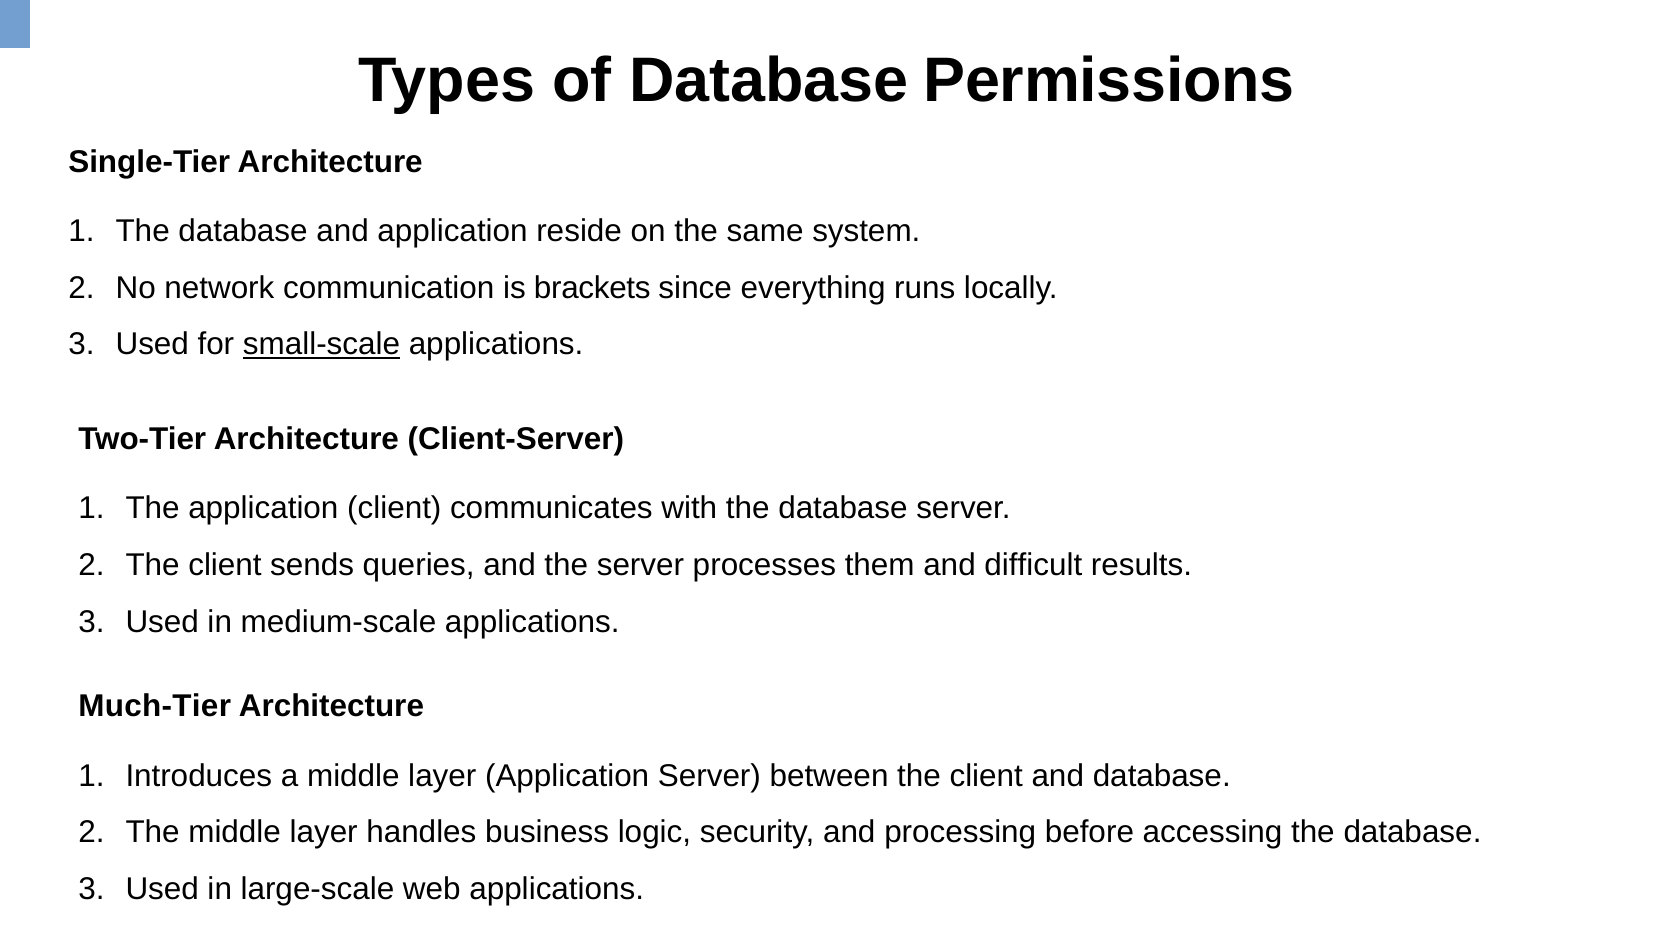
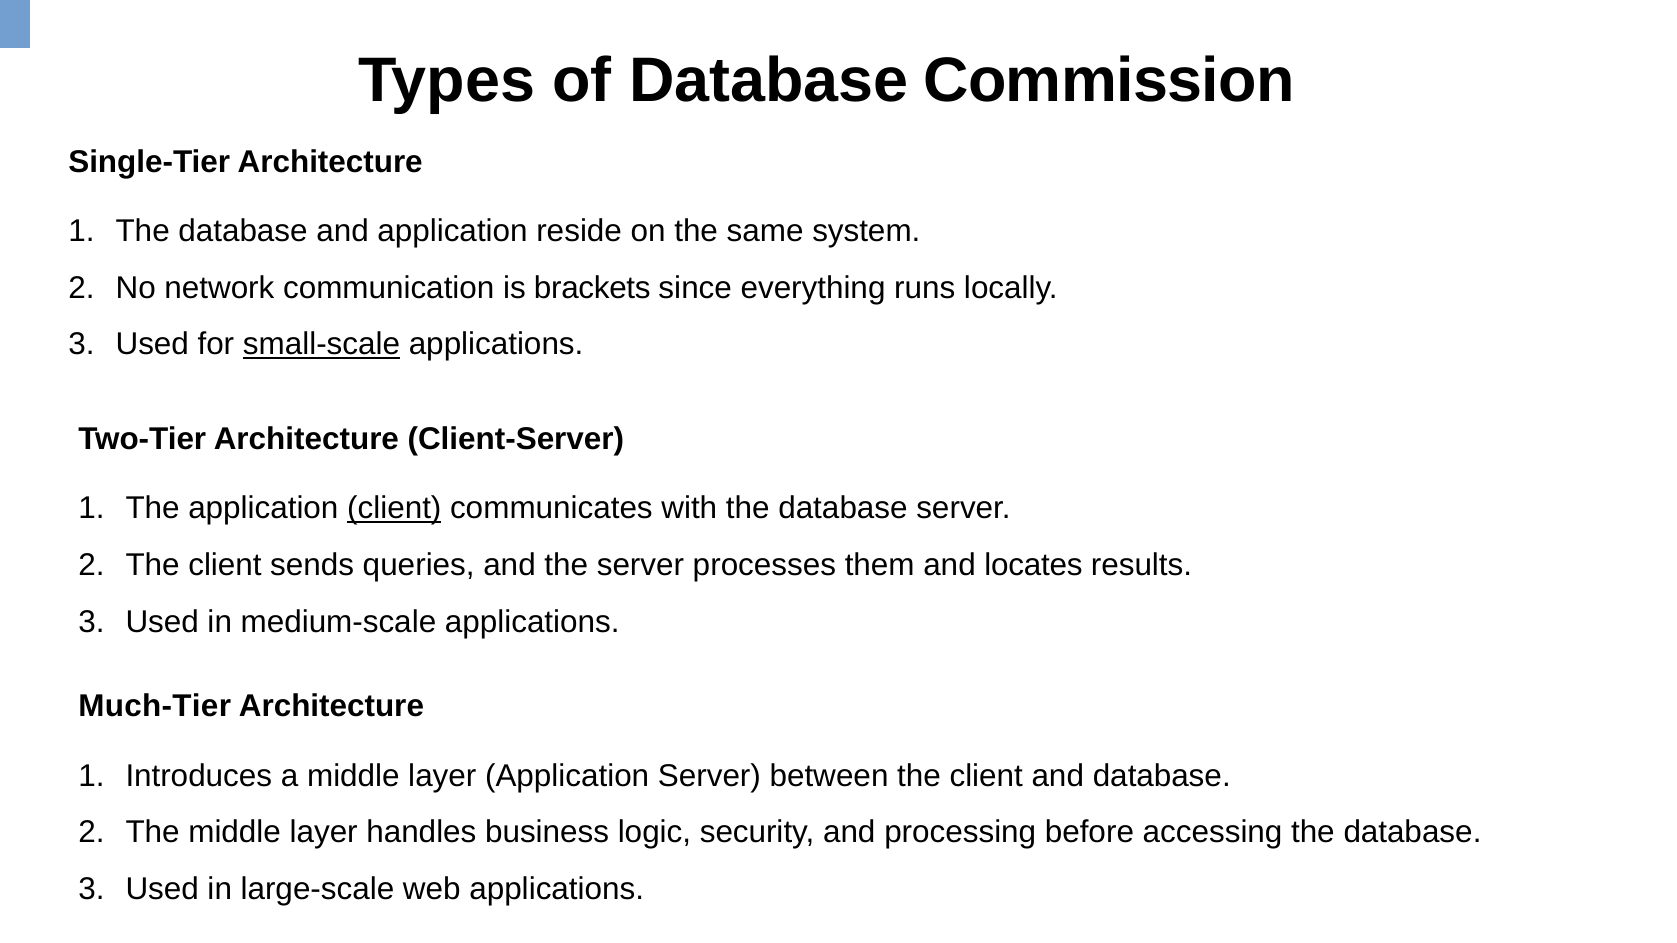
Permissions: Permissions -> Commission
client at (394, 509) underline: none -> present
difficult: difficult -> locates
